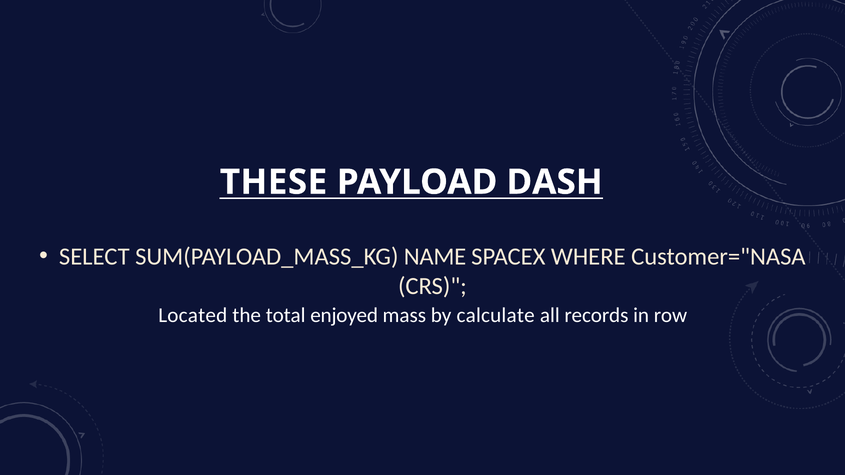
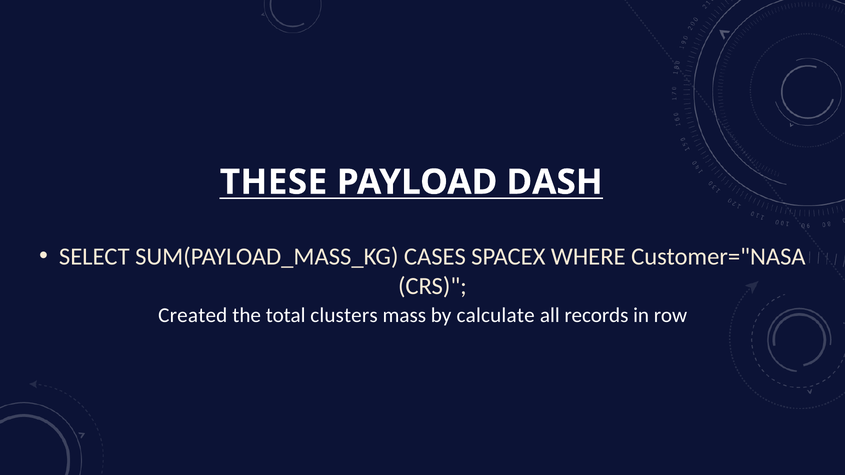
NAME: NAME -> CASES
Located: Located -> Created
enjoyed: enjoyed -> clusters
